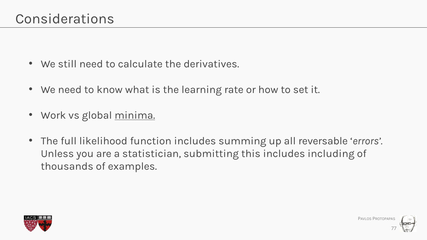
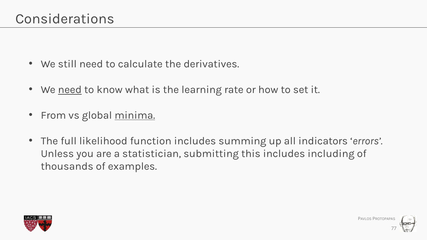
need at (70, 90) underline: none -> present
Work: Work -> From
reversable: reversable -> indicators
